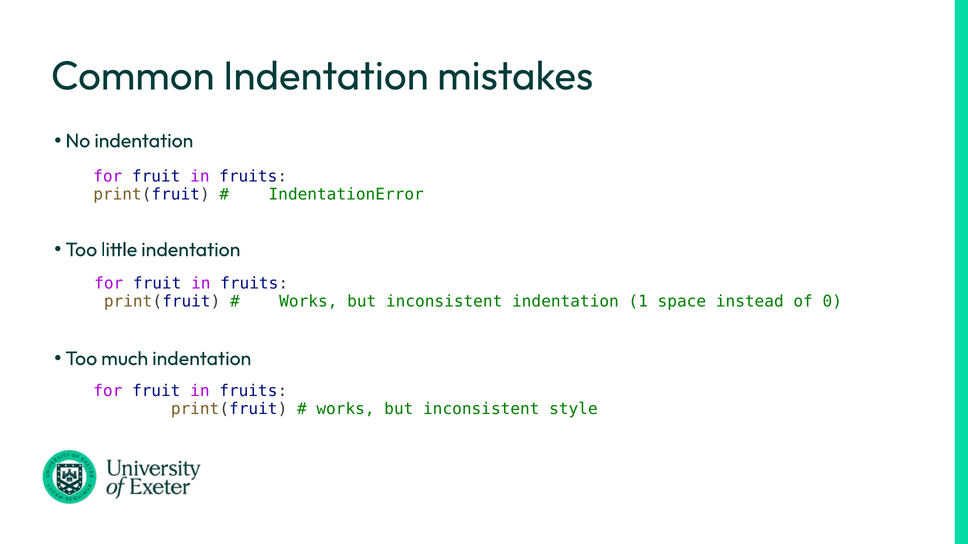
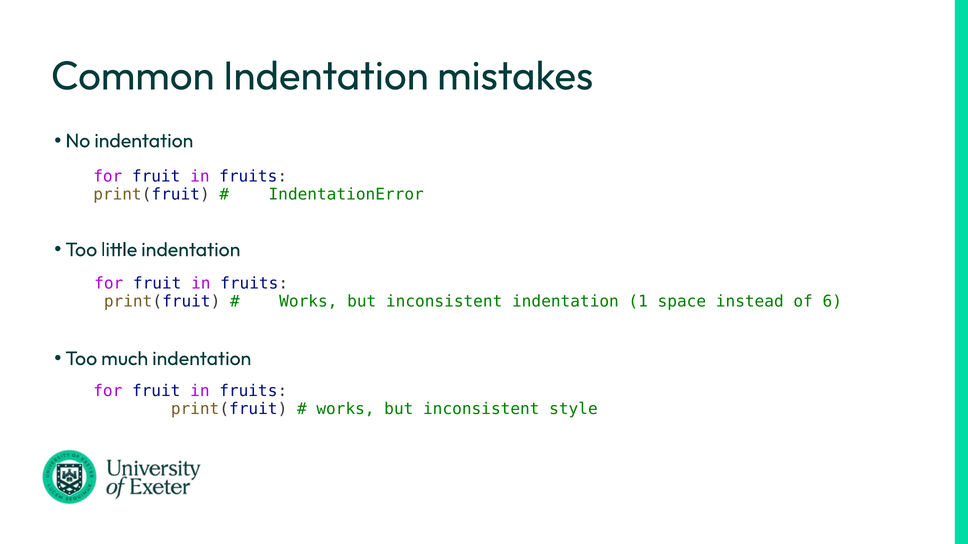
0: 0 -> 6
